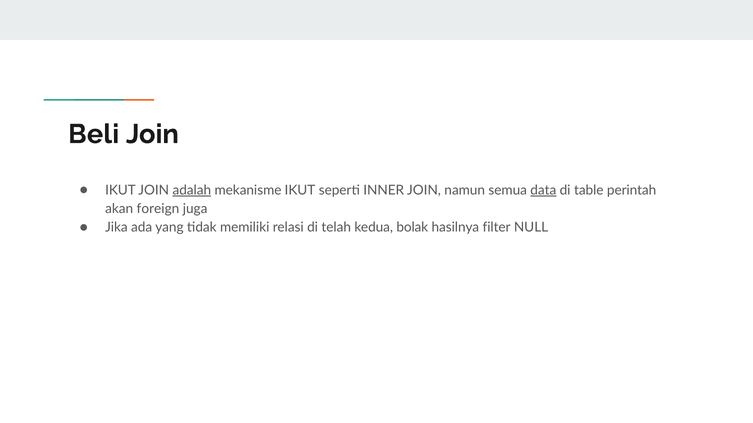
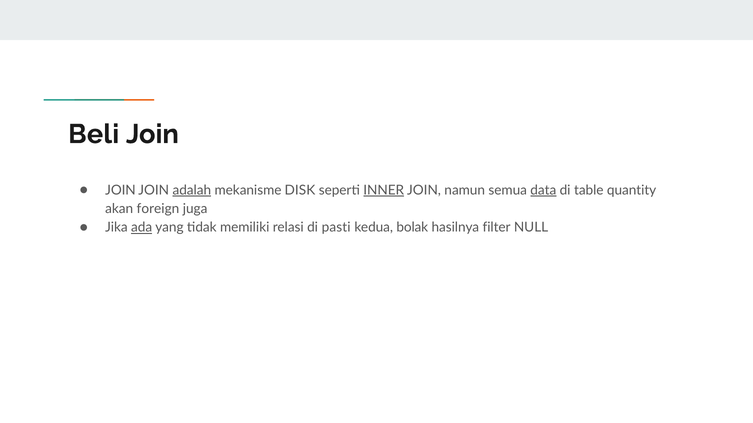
IKUT at (120, 190): IKUT -> JOIN
mekanisme IKUT: IKUT -> DISK
INNER underline: none -> present
perintah: perintah -> quantity
ada underline: none -> present
telah: telah -> pasti
